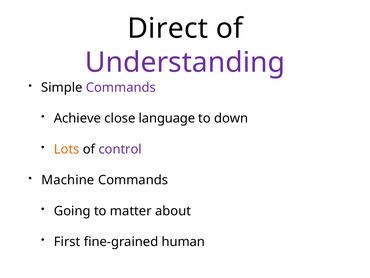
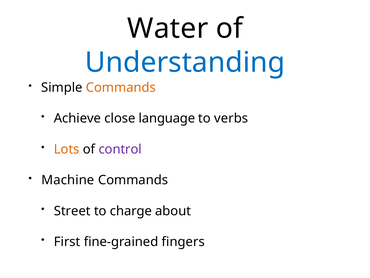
Direct: Direct -> Water
Understanding colour: purple -> blue
Commands at (121, 87) colour: purple -> orange
down: down -> verbs
Going: Going -> Street
matter: matter -> charge
human: human -> fingers
